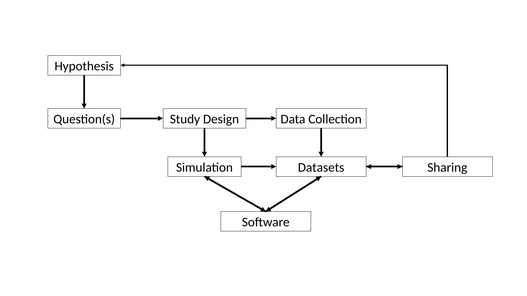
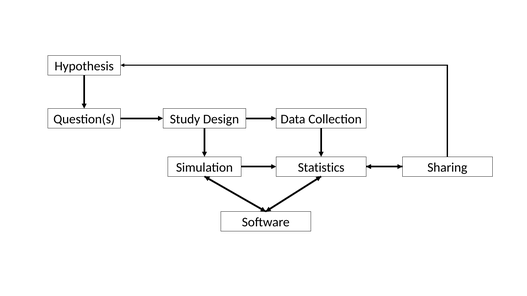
Datasets: Datasets -> Statistics
